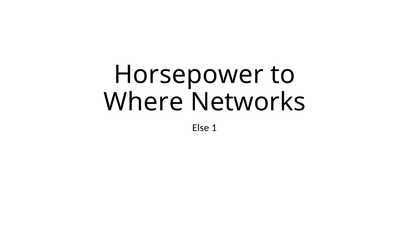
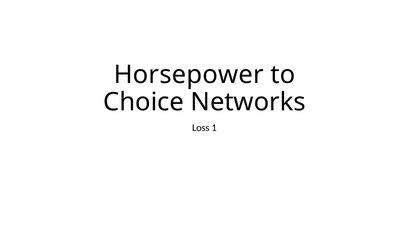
Where: Where -> Choice
Else: Else -> Loss
